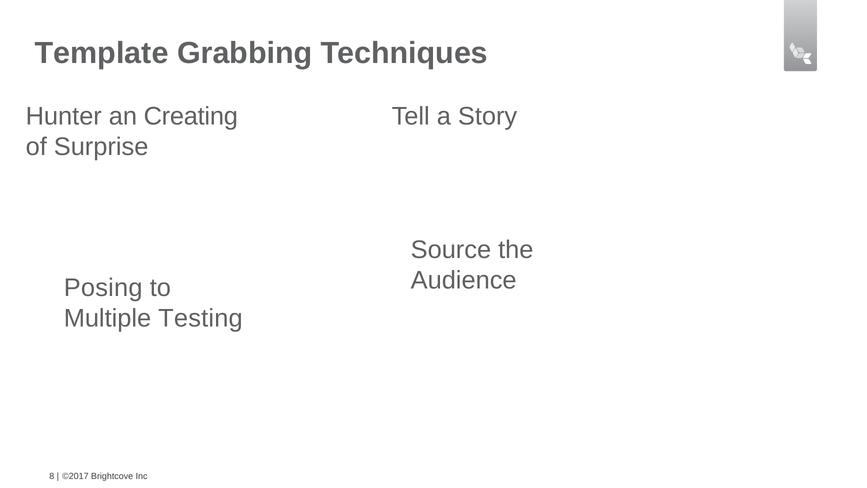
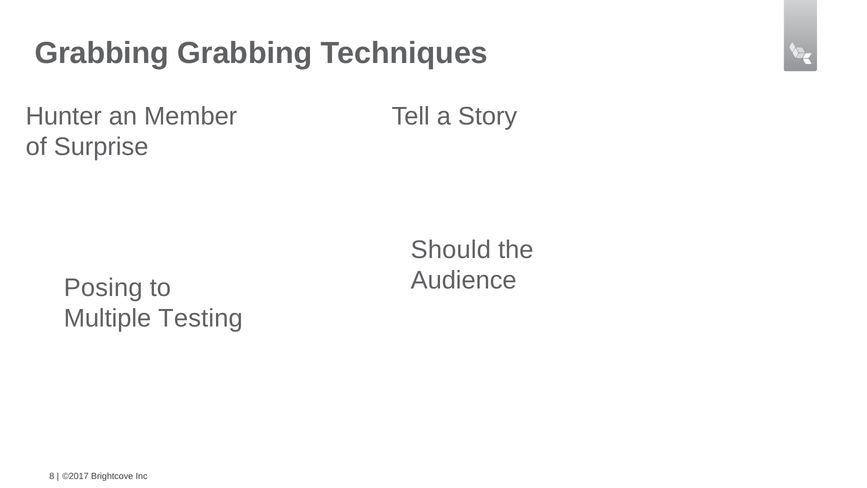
Template at (102, 53): Template -> Grabbing
Creating: Creating -> Member
Source: Source -> Should
